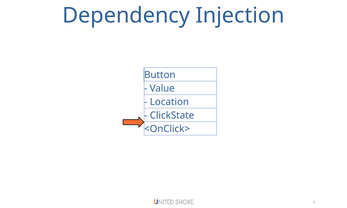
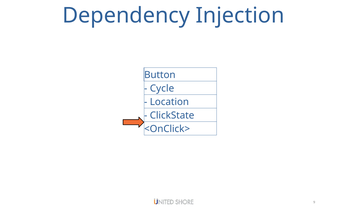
Value: Value -> Cycle
